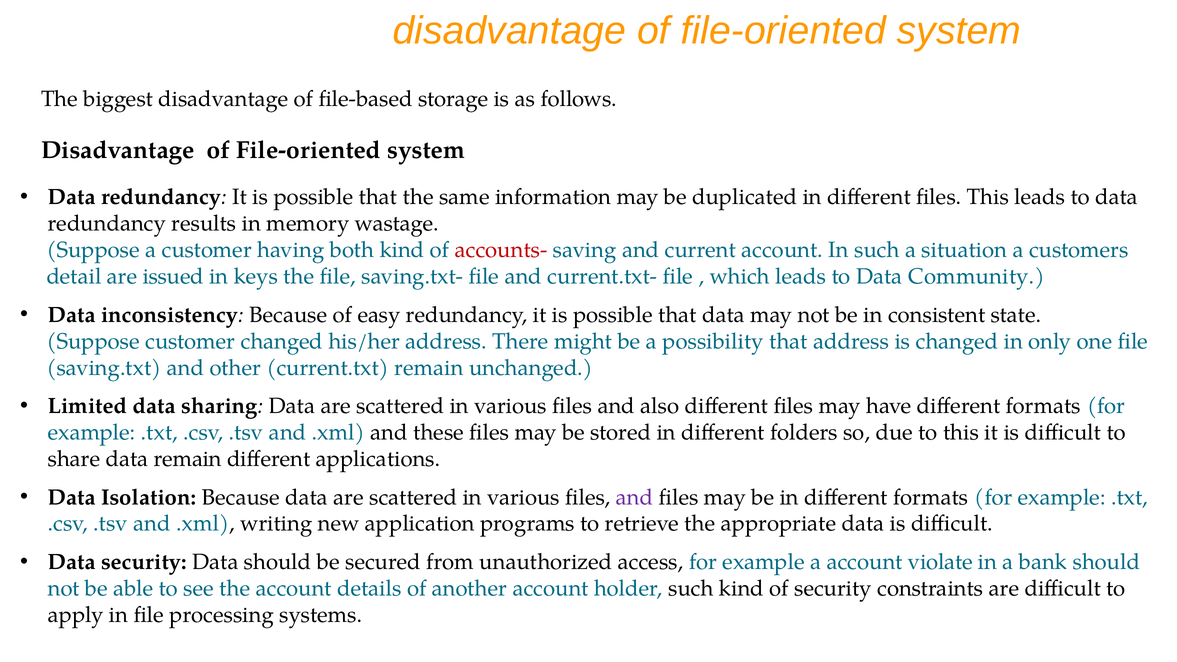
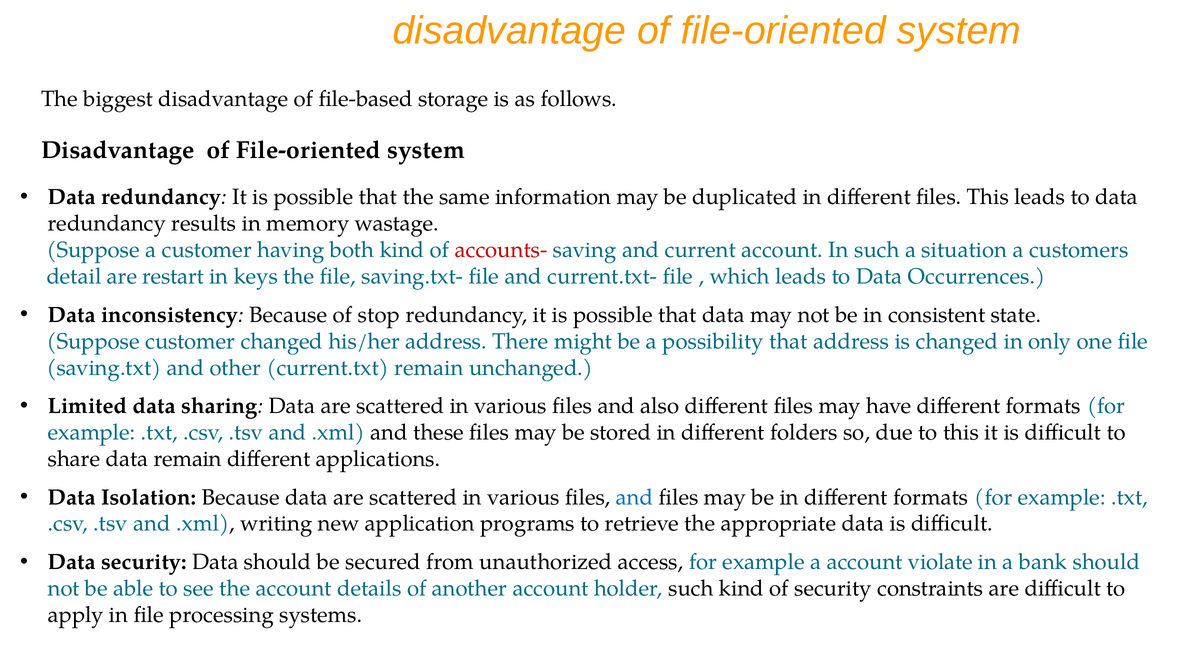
issued: issued -> restart
Community: Community -> Occurrences
easy: easy -> stop
and at (635, 497) colour: purple -> blue
